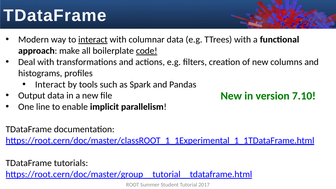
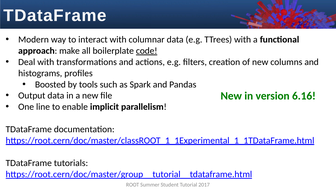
interact at (93, 40) underline: present -> none
Interact at (50, 84): Interact -> Boosted
7.10: 7.10 -> 6.16
